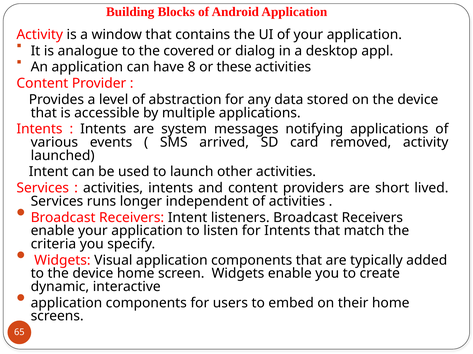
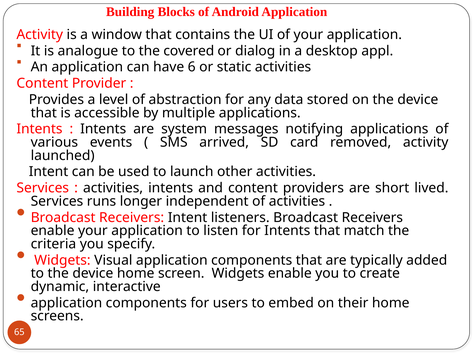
8: 8 -> 6
these: these -> static
